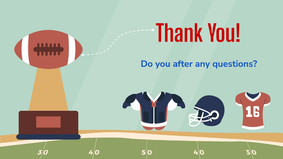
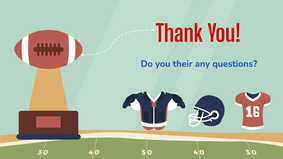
after: after -> their
